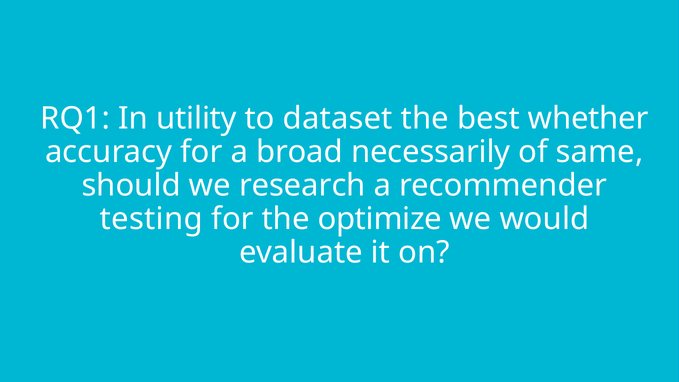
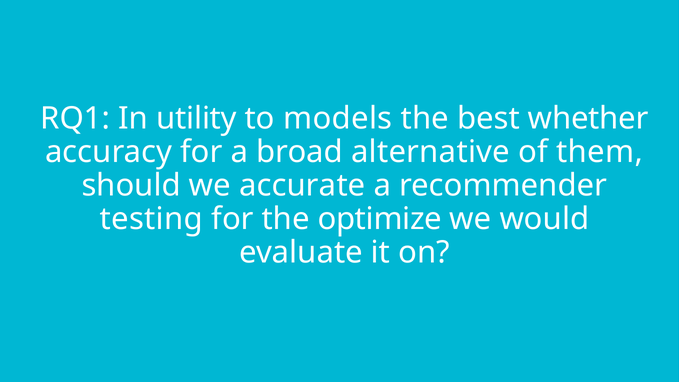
dataset: dataset -> models
necessarily: necessarily -> alternative
same: same -> them
research: research -> accurate
